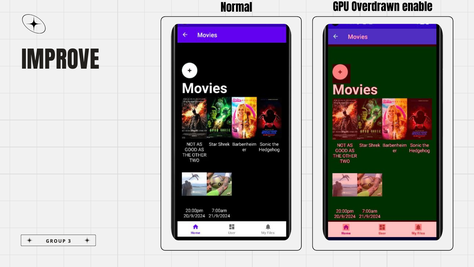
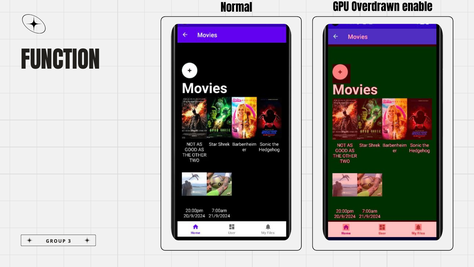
IMPROVE: IMPROVE -> FUNCTION
